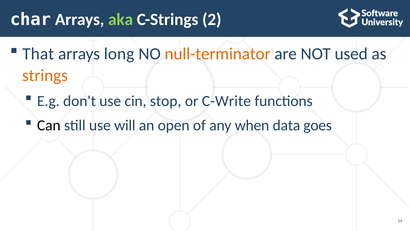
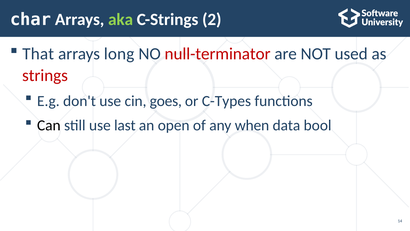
null-terminator colour: orange -> red
strings colour: orange -> red
stop: stop -> goes
C-Write: C-Write -> C-Types
will: will -> last
goes: goes -> bool
